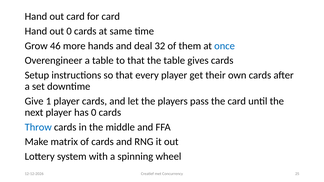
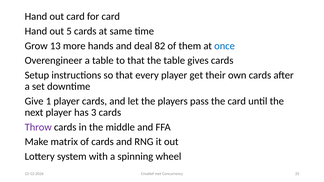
out 0: 0 -> 5
46: 46 -> 13
32: 32 -> 82
has 0: 0 -> 3
Throw colour: blue -> purple
